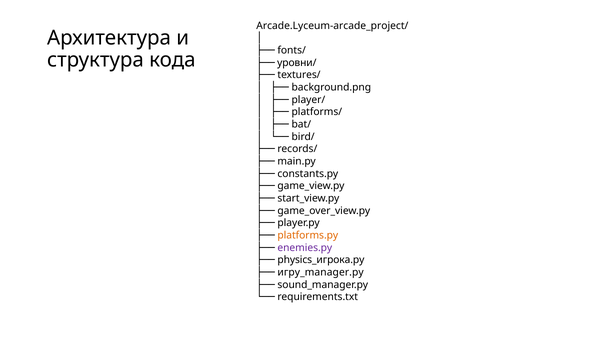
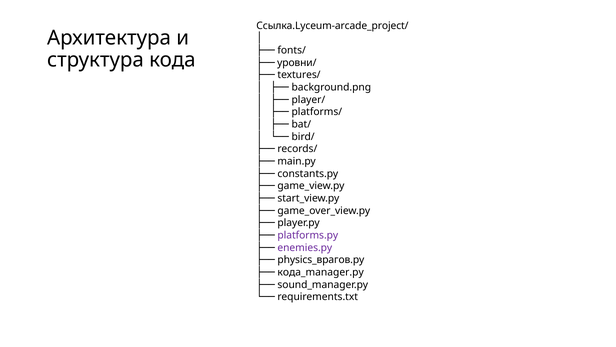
Arcade.Lyceum-arcade_project/: Arcade.Lyceum-arcade_project/ -> Ссылка.Lyceum-arcade_project/
platforms.py colour: orange -> purple
physics_игрока.py: physics_игрока.py -> physics_врагов.py
игру_manager.py: игру_manager.py -> кода_manager.py
